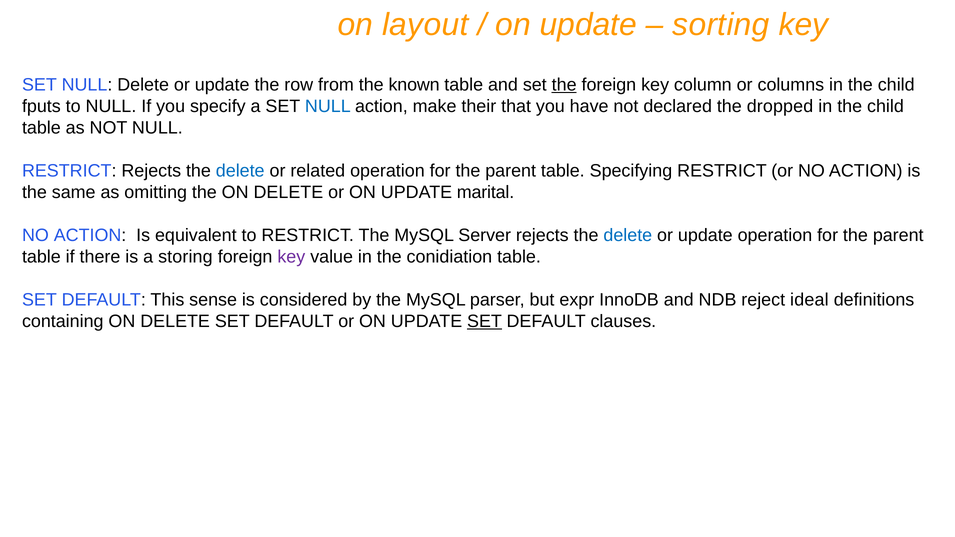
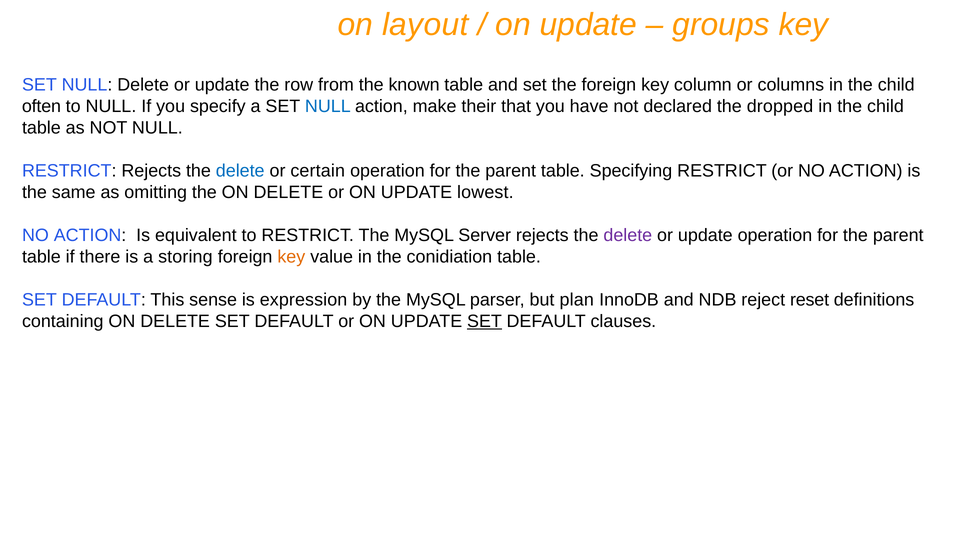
sorting: sorting -> groups
the at (564, 85) underline: present -> none
fputs: fputs -> often
related: related -> certain
marital: marital -> lowest
delete at (628, 235) colour: blue -> purple
key at (291, 257) colour: purple -> orange
considered: considered -> expression
expr: expr -> plan
ideal: ideal -> reset
